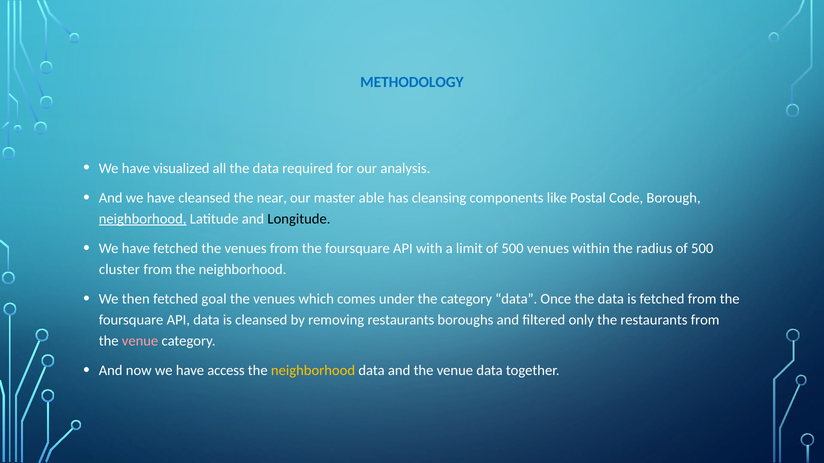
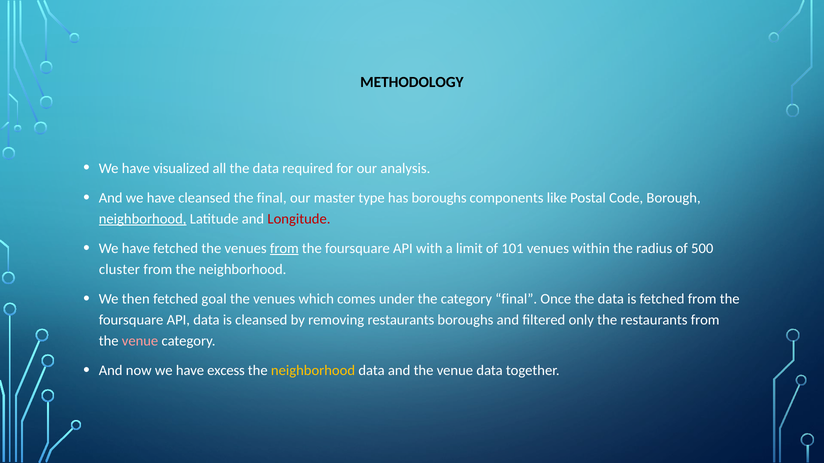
METHODOLOGY colour: blue -> black
the near: near -> final
able: able -> type
has cleansing: cleansing -> boroughs
Longitude colour: black -> red
from at (284, 249) underline: none -> present
limit of 500: 500 -> 101
category data: data -> final
access: access -> excess
